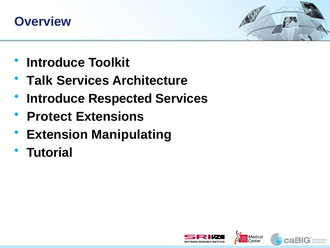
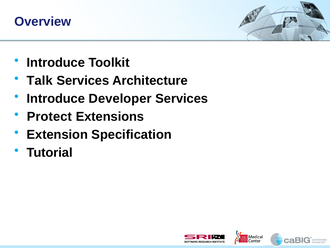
Respected: Respected -> Developer
Manipulating: Manipulating -> Specification
